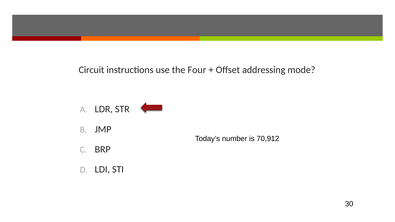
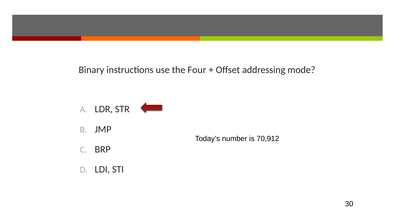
Circuit: Circuit -> Binary
